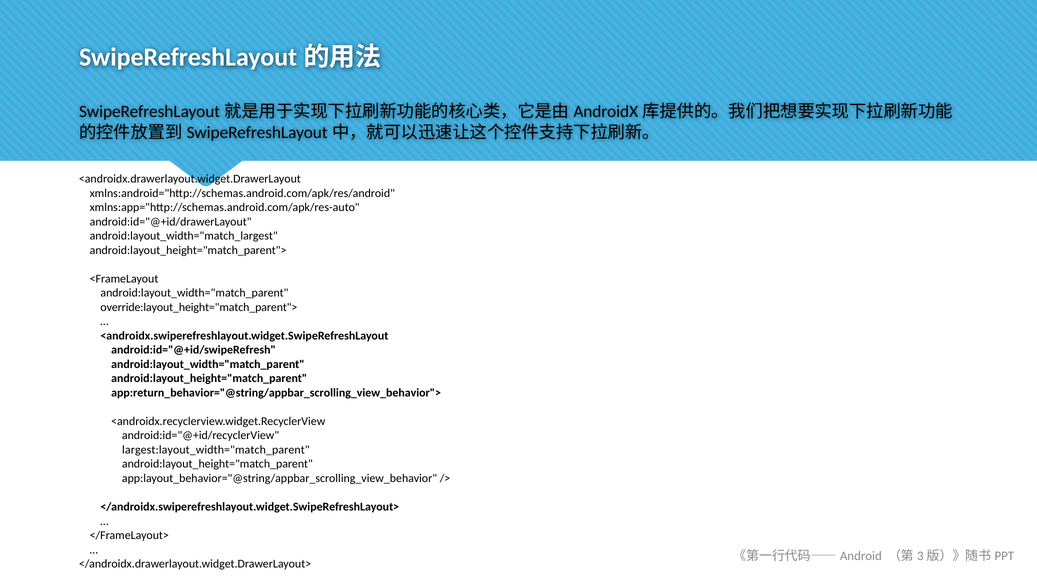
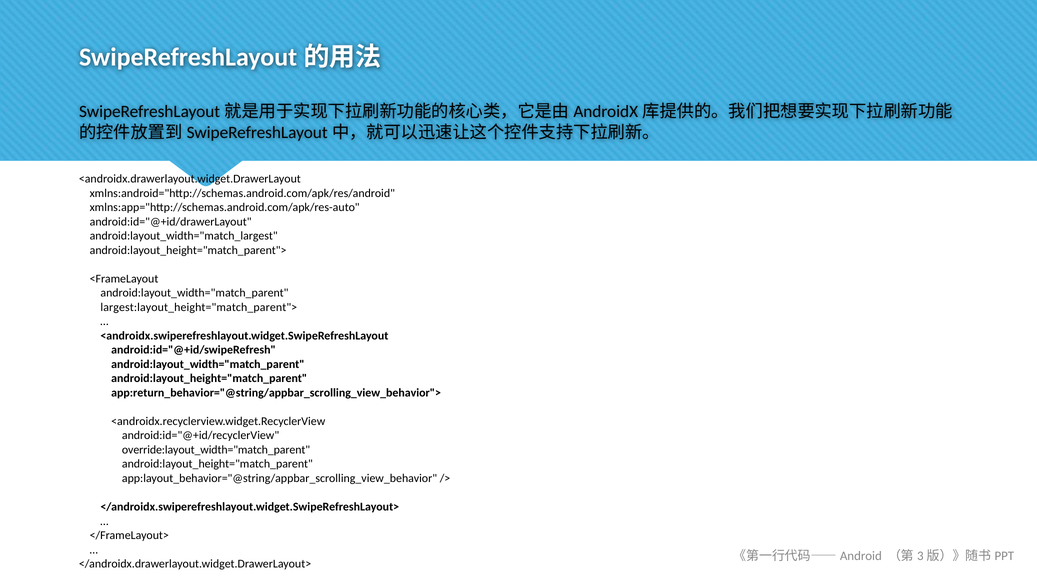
override:layout_height="match_parent">: override:layout_height="match_parent"> -> largest:layout_height="match_parent">
largest:layout_width="match_parent: largest:layout_width="match_parent -> override:layout_width="match_parent
